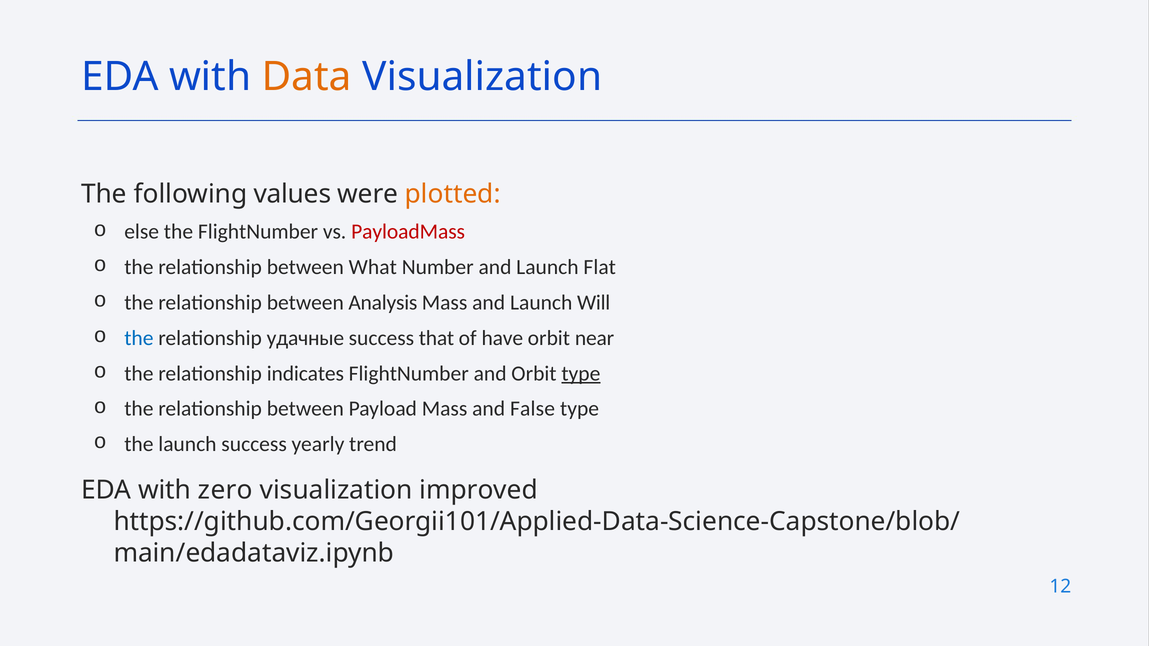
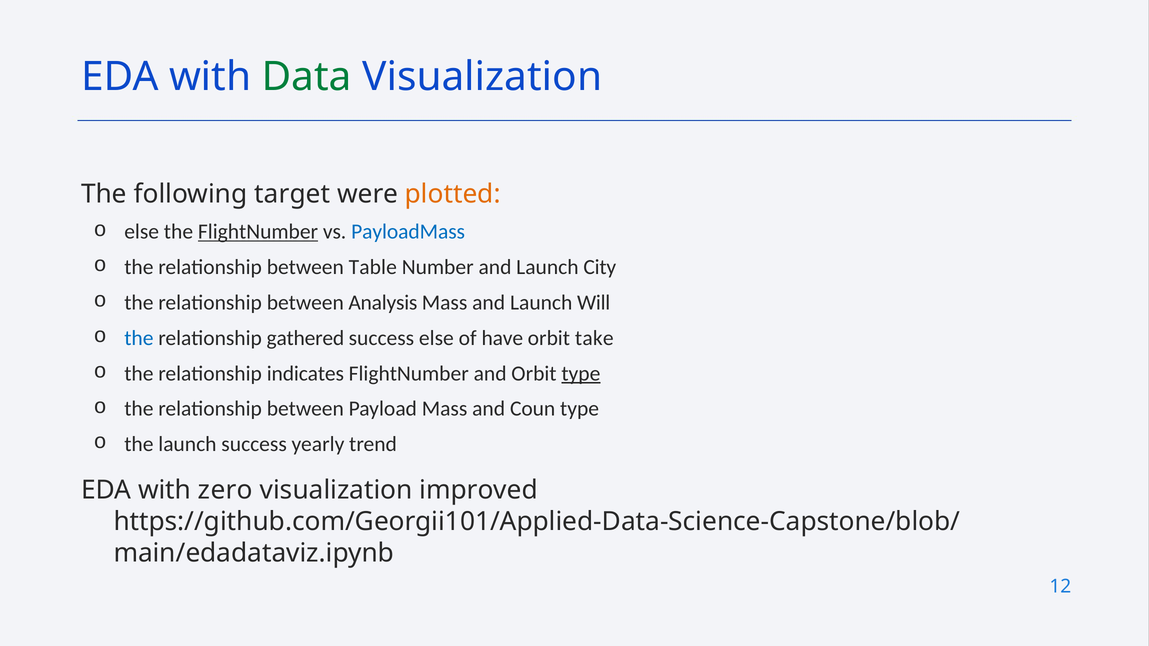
Data colour: orange -> green
values: values -> target
FlightNumber at (258, 232) underline: none -> present
PayloadMass colour: red -> blue
What: What -> Table
Flat: Flat -> City
удачные: удачные -> gathered
success that: that -> else
near: near -> take
False: False -> Coun
